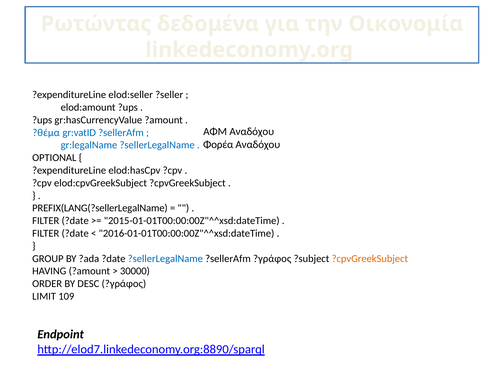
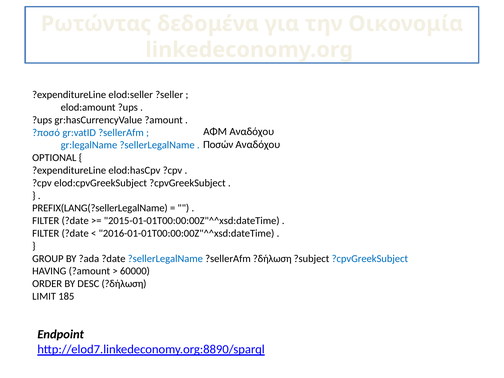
?θέμα: ?θέμα -> ?ποσό
Φορέα: Φορέα -> Ποσών
?sellerAfm ?γράφος: ?γράφος -> ?δήλωση
?cpvGreekSubject at (370, 259) colour: orange -> blue
30000: 30000 -> 60000
DESC ?γράφος: ?γράφος -> ?δήλωση
109: 109 -> 185
